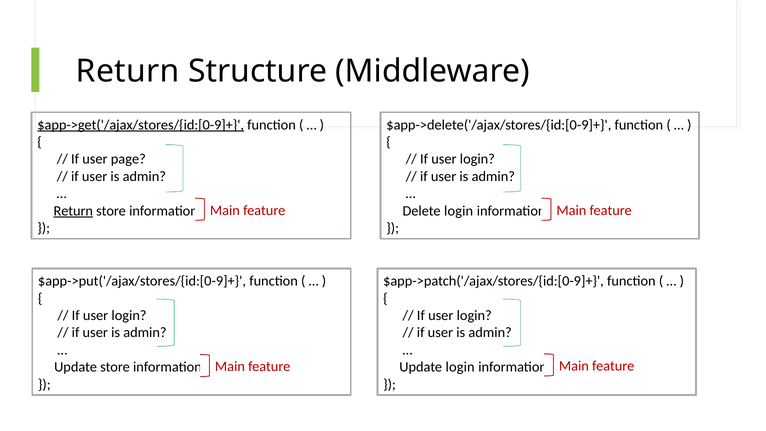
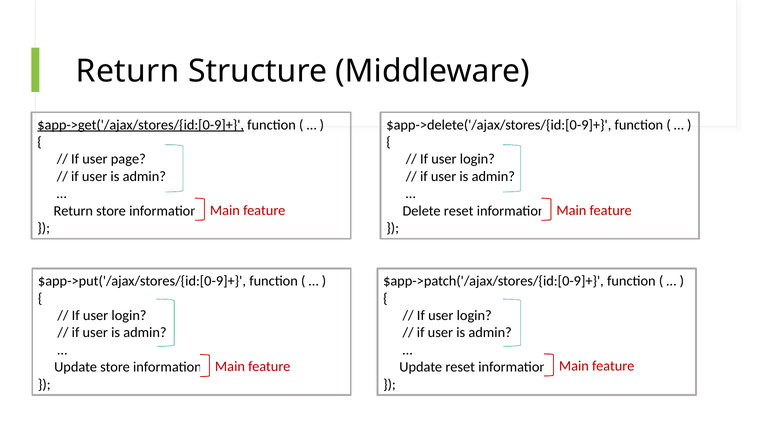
Return at (73, 211) underline: present -> none
Delete login: login -> reset
Update login: login -> reset
